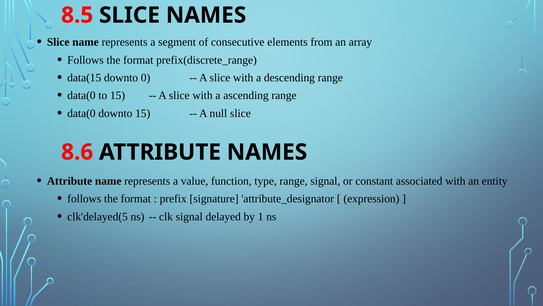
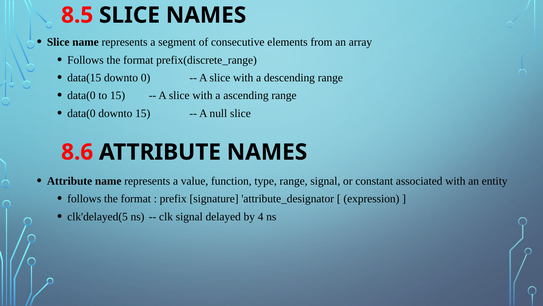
1: 1 -> 4
